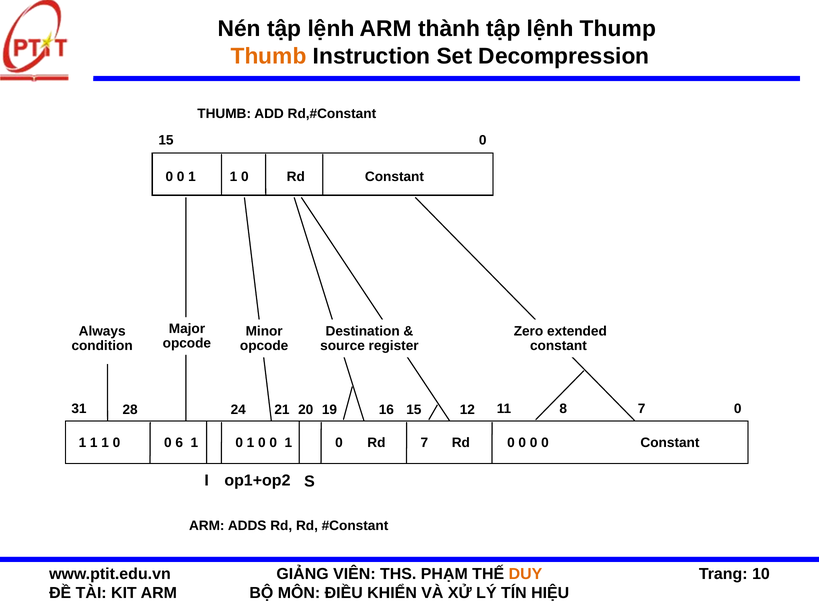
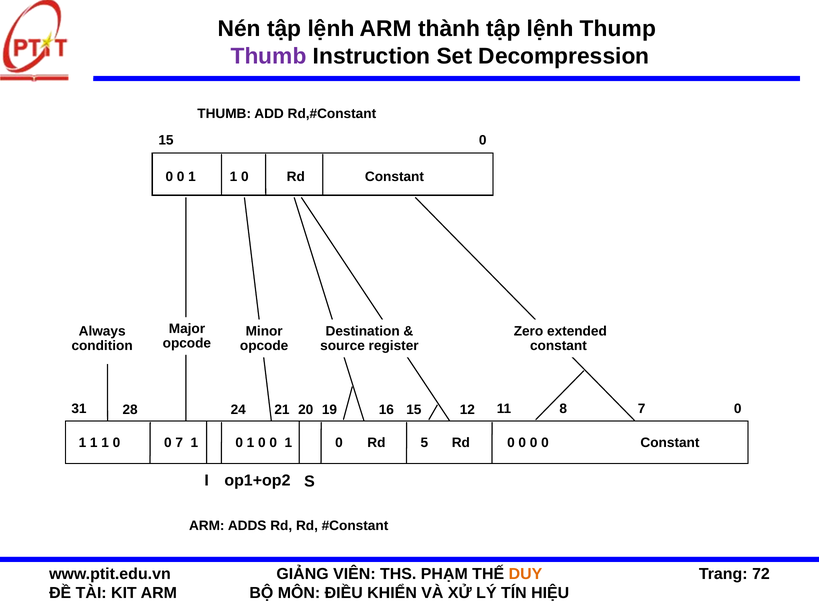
Thumb at (269, 56) colour: orange -> purple
0 6: 6 -> 7
0 7: 7 -> 5
10: 10 -> 72
